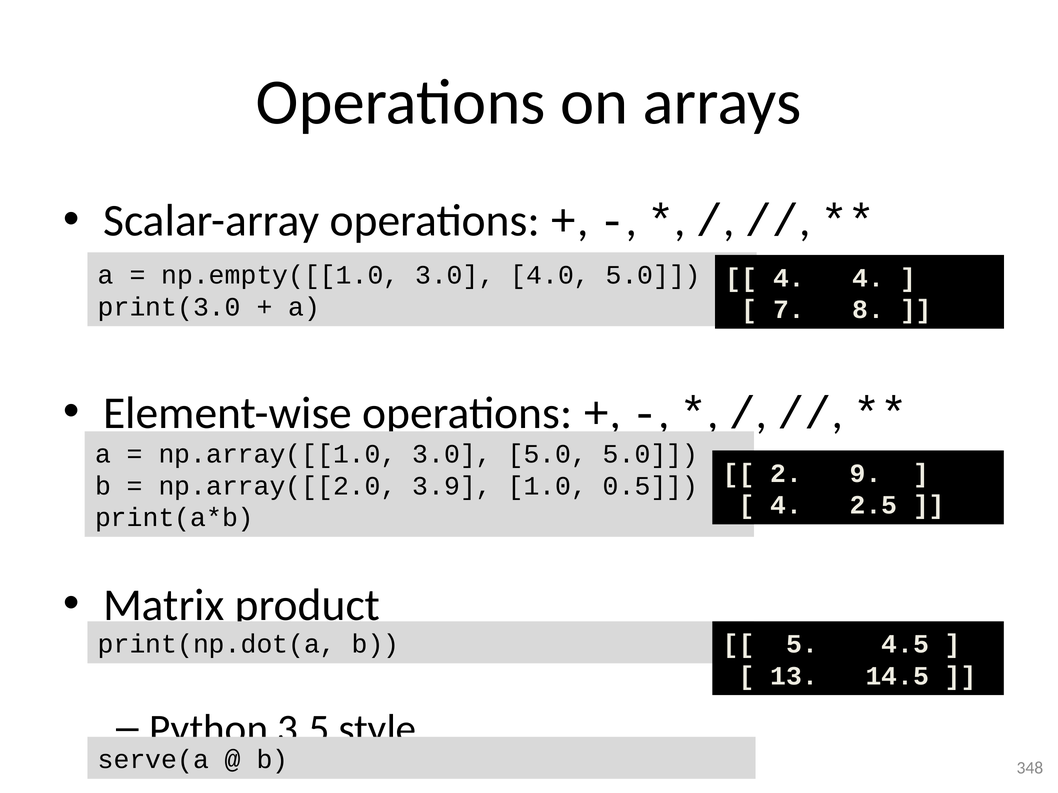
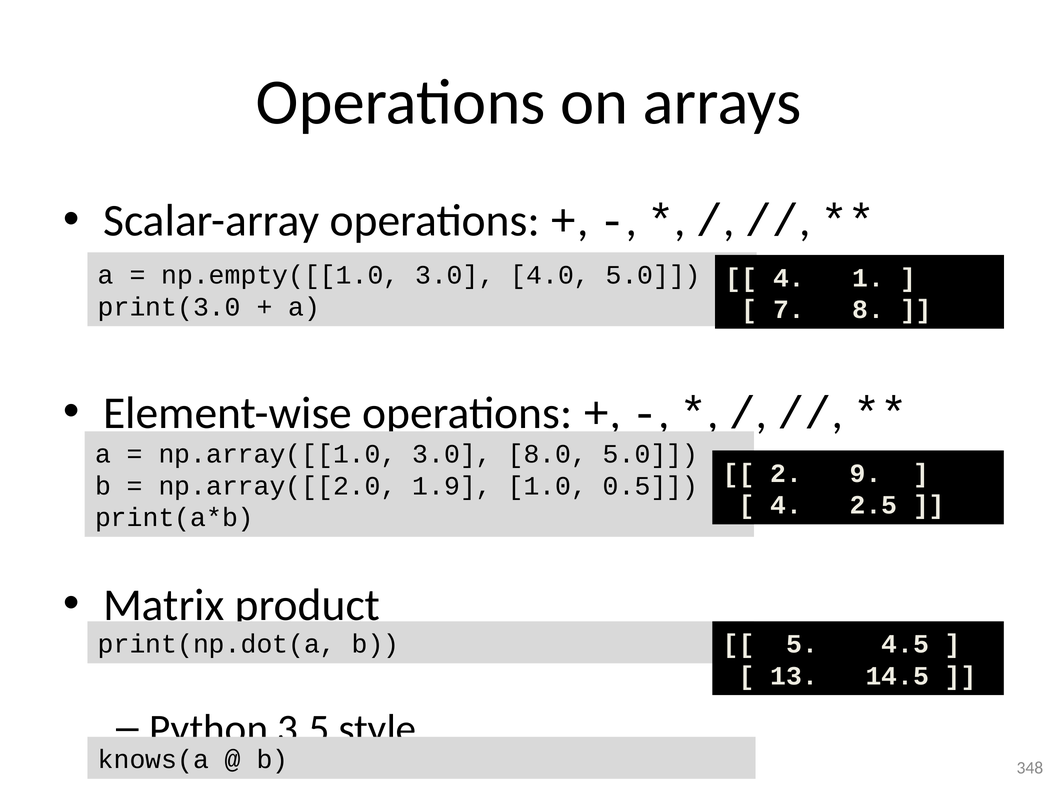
4 4: 4 -> 1
3.0 5.0: 5.0 -> 8.0
3.9: 3.9 -> 1.9
serve(a: serve(a -> knows(a
